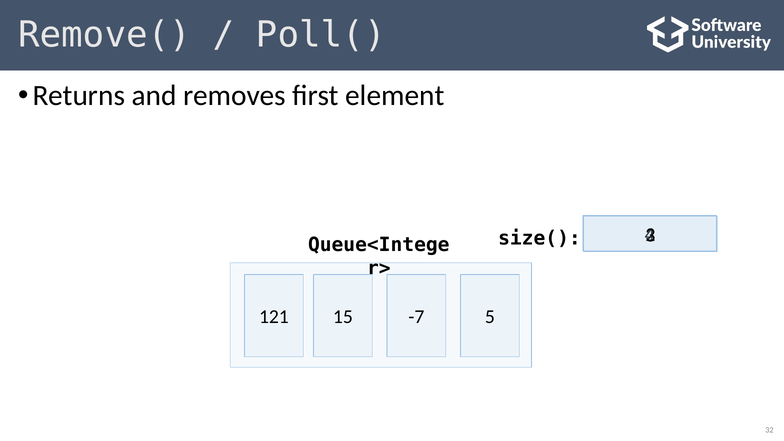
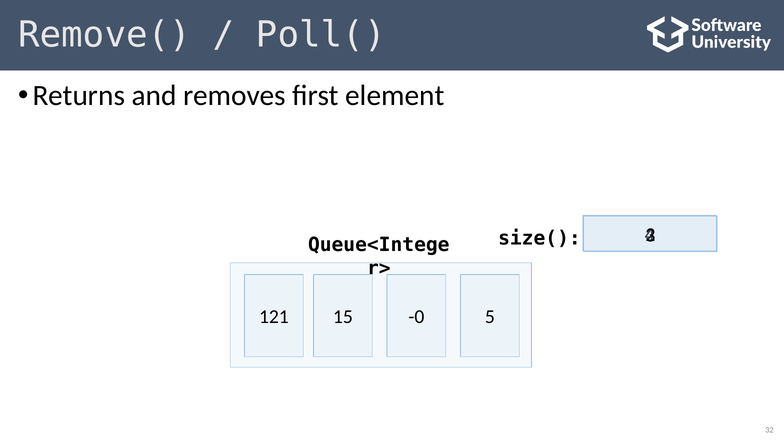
-7: -7 -> -0
